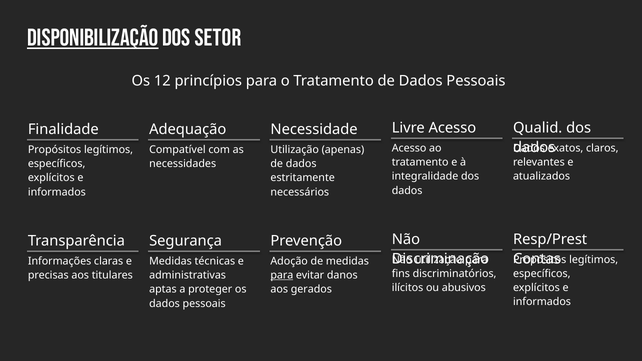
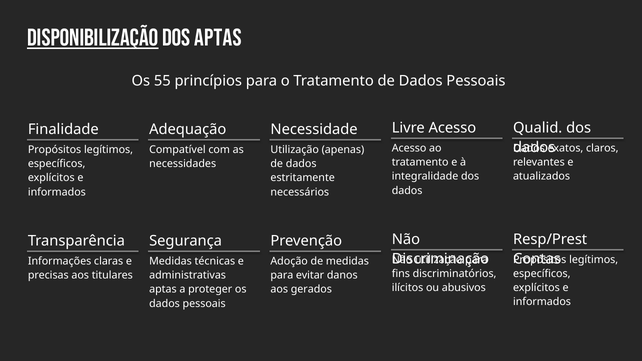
DOS SETOR: SETOR -> APTAS
12: 12 -> 55
para at (282, 275) underline: present -> none
